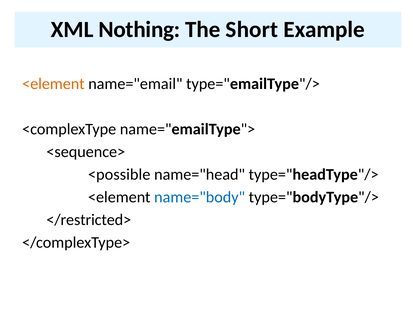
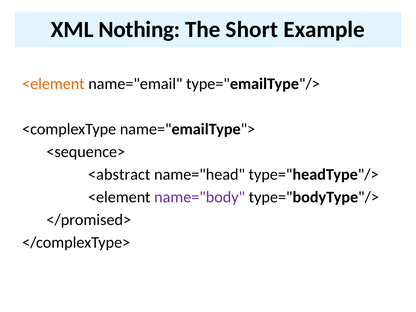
<possible: <possible -> <abstract
name="body colour: blue -> purple
</restricted>: </restricted> -> </promised>
